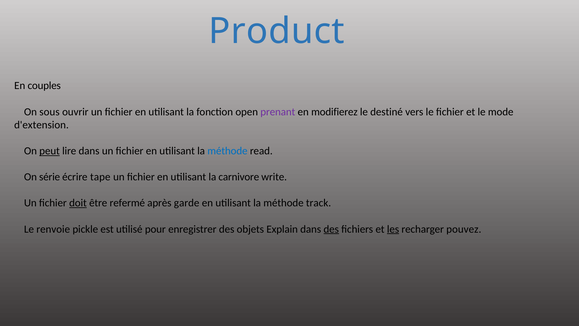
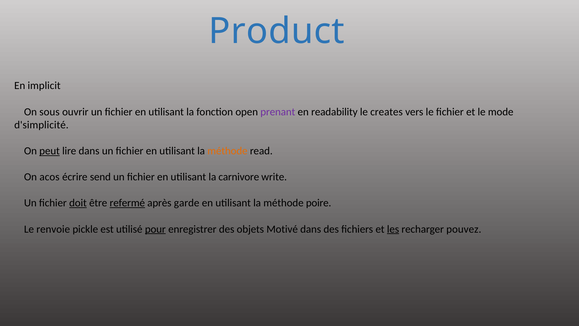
couples: couples -> implicit
modifierez: modifierez -> readability
destiné: destiné -> creates
d'extension: d'extension -> d'simplicité
méthode at (227, 151) colour: blue -> orange
série: série -> acos
tape: tape -> send
refermé underline: none -> present
track: track -> poire
pour underline: none -> present
Explain: Explain -> Motivé
des at (331, 229) underline: present -> none
